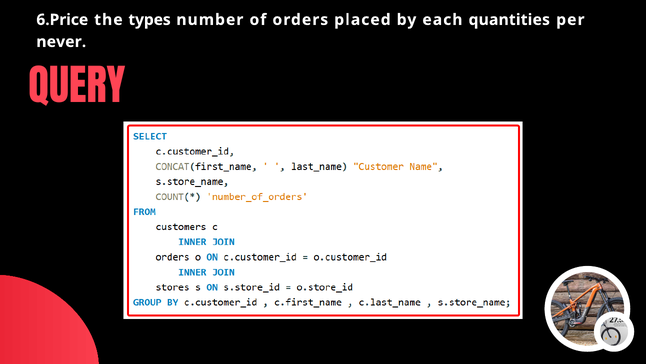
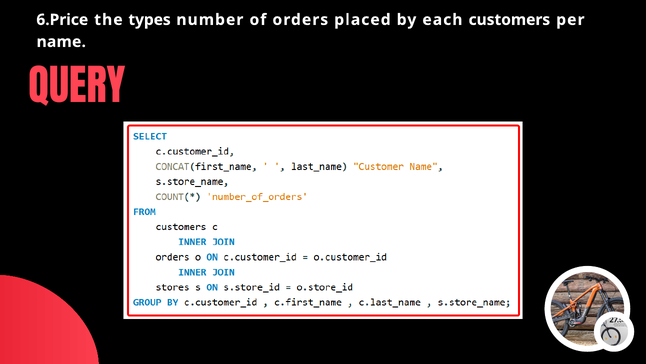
quantities: quantities -> customers
never: never -> name
